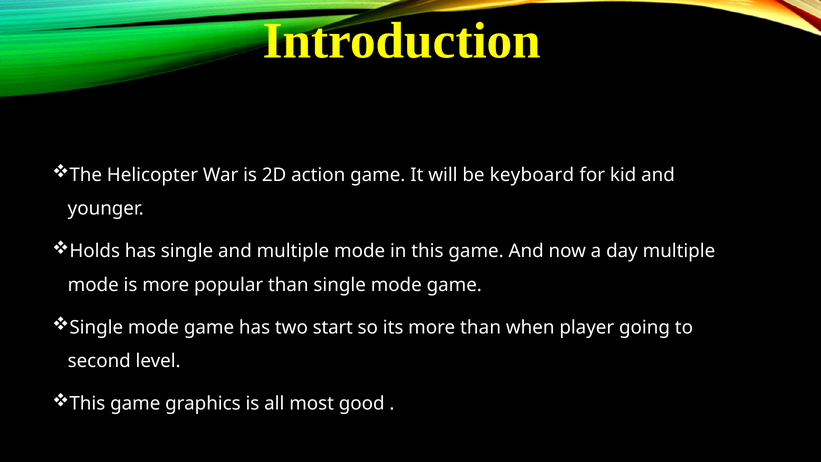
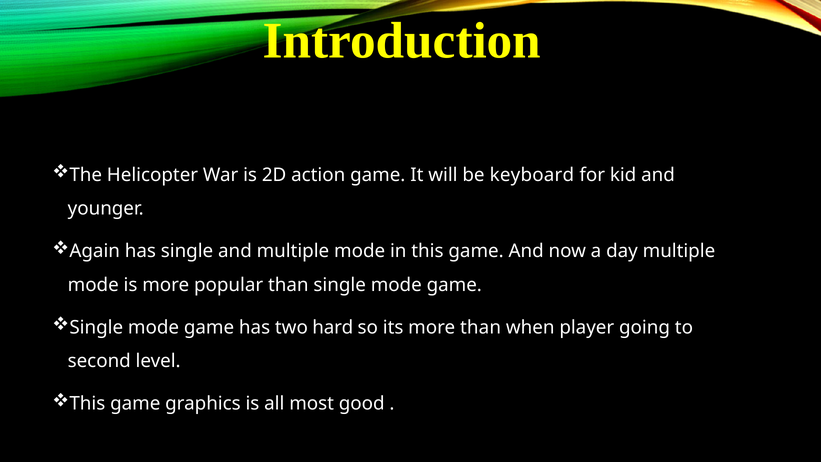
Holds: Holds -> Again
start: start -> hard
